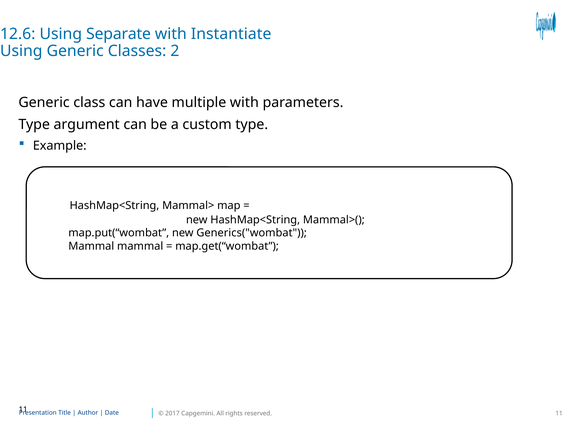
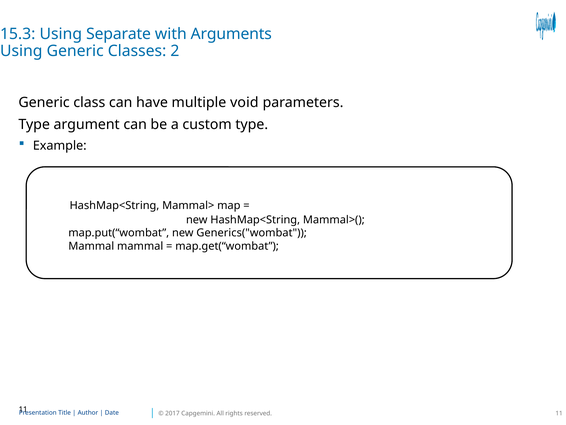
12.6: 12.6 -> 15.3
Instantiate: Instantiate -> Arguments
multiple with: with -> void
